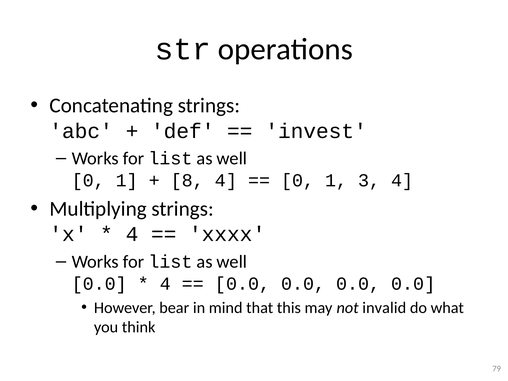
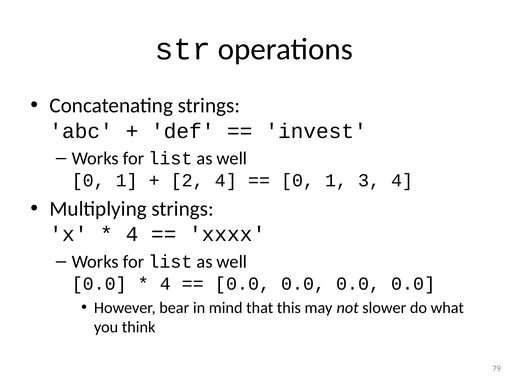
8: 8 -> 2
invalid: invalid -> slower
